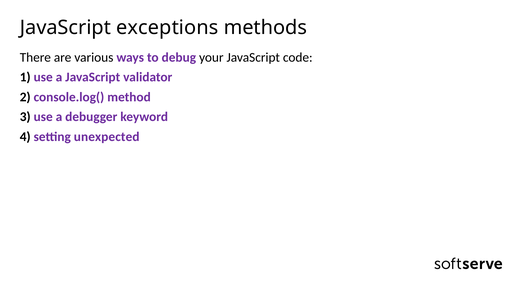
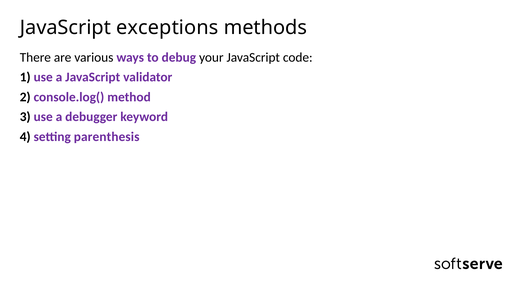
unexpected: unexpected -> parenthesis
